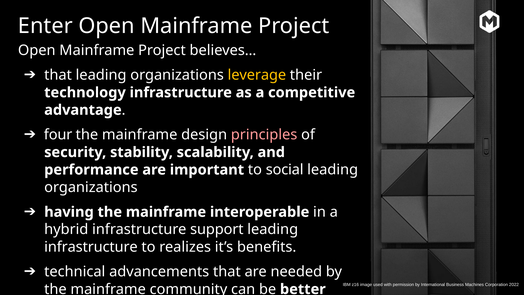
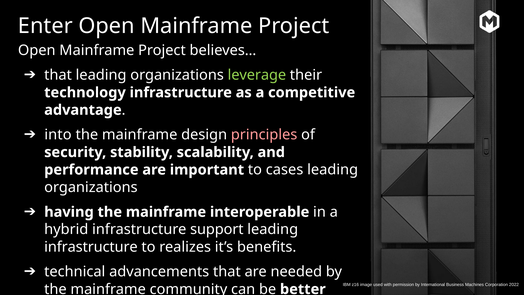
leverage colour: yellow -> light green
four: four -> into
social: social -> cases
